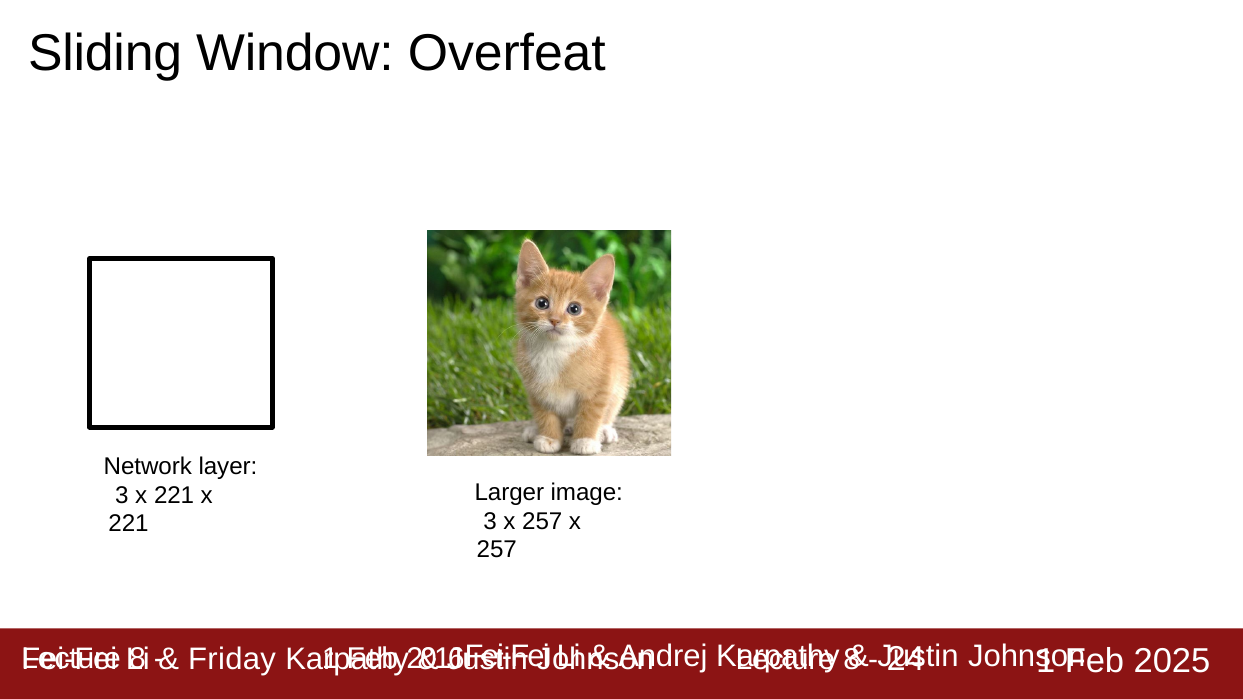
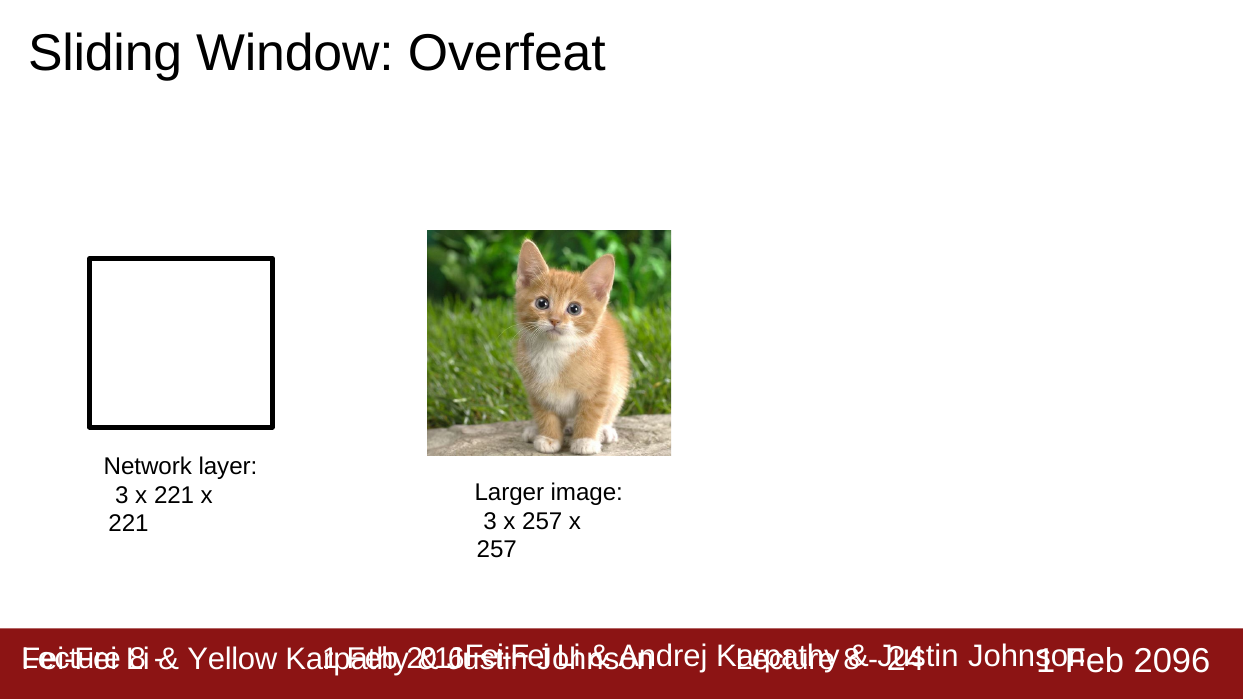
Friday: Friday -> Yellow
2025: 2025 -> 2096
